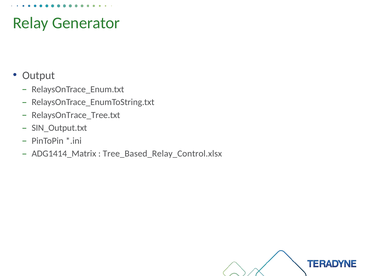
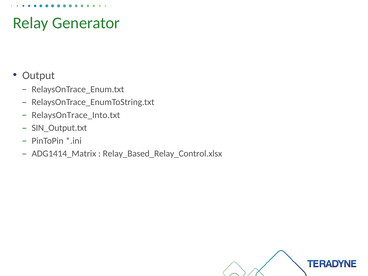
RelaysOnTrace_Tree.txt: RelaysOnTrace_Tree.txt -> RelaysOnTrace_Into.txt
Tree_Based_Relay_Control.xlsx: Tree_Based_Relay_Control.xlsx -> Relay_Based_Relay_Control.xlsx
